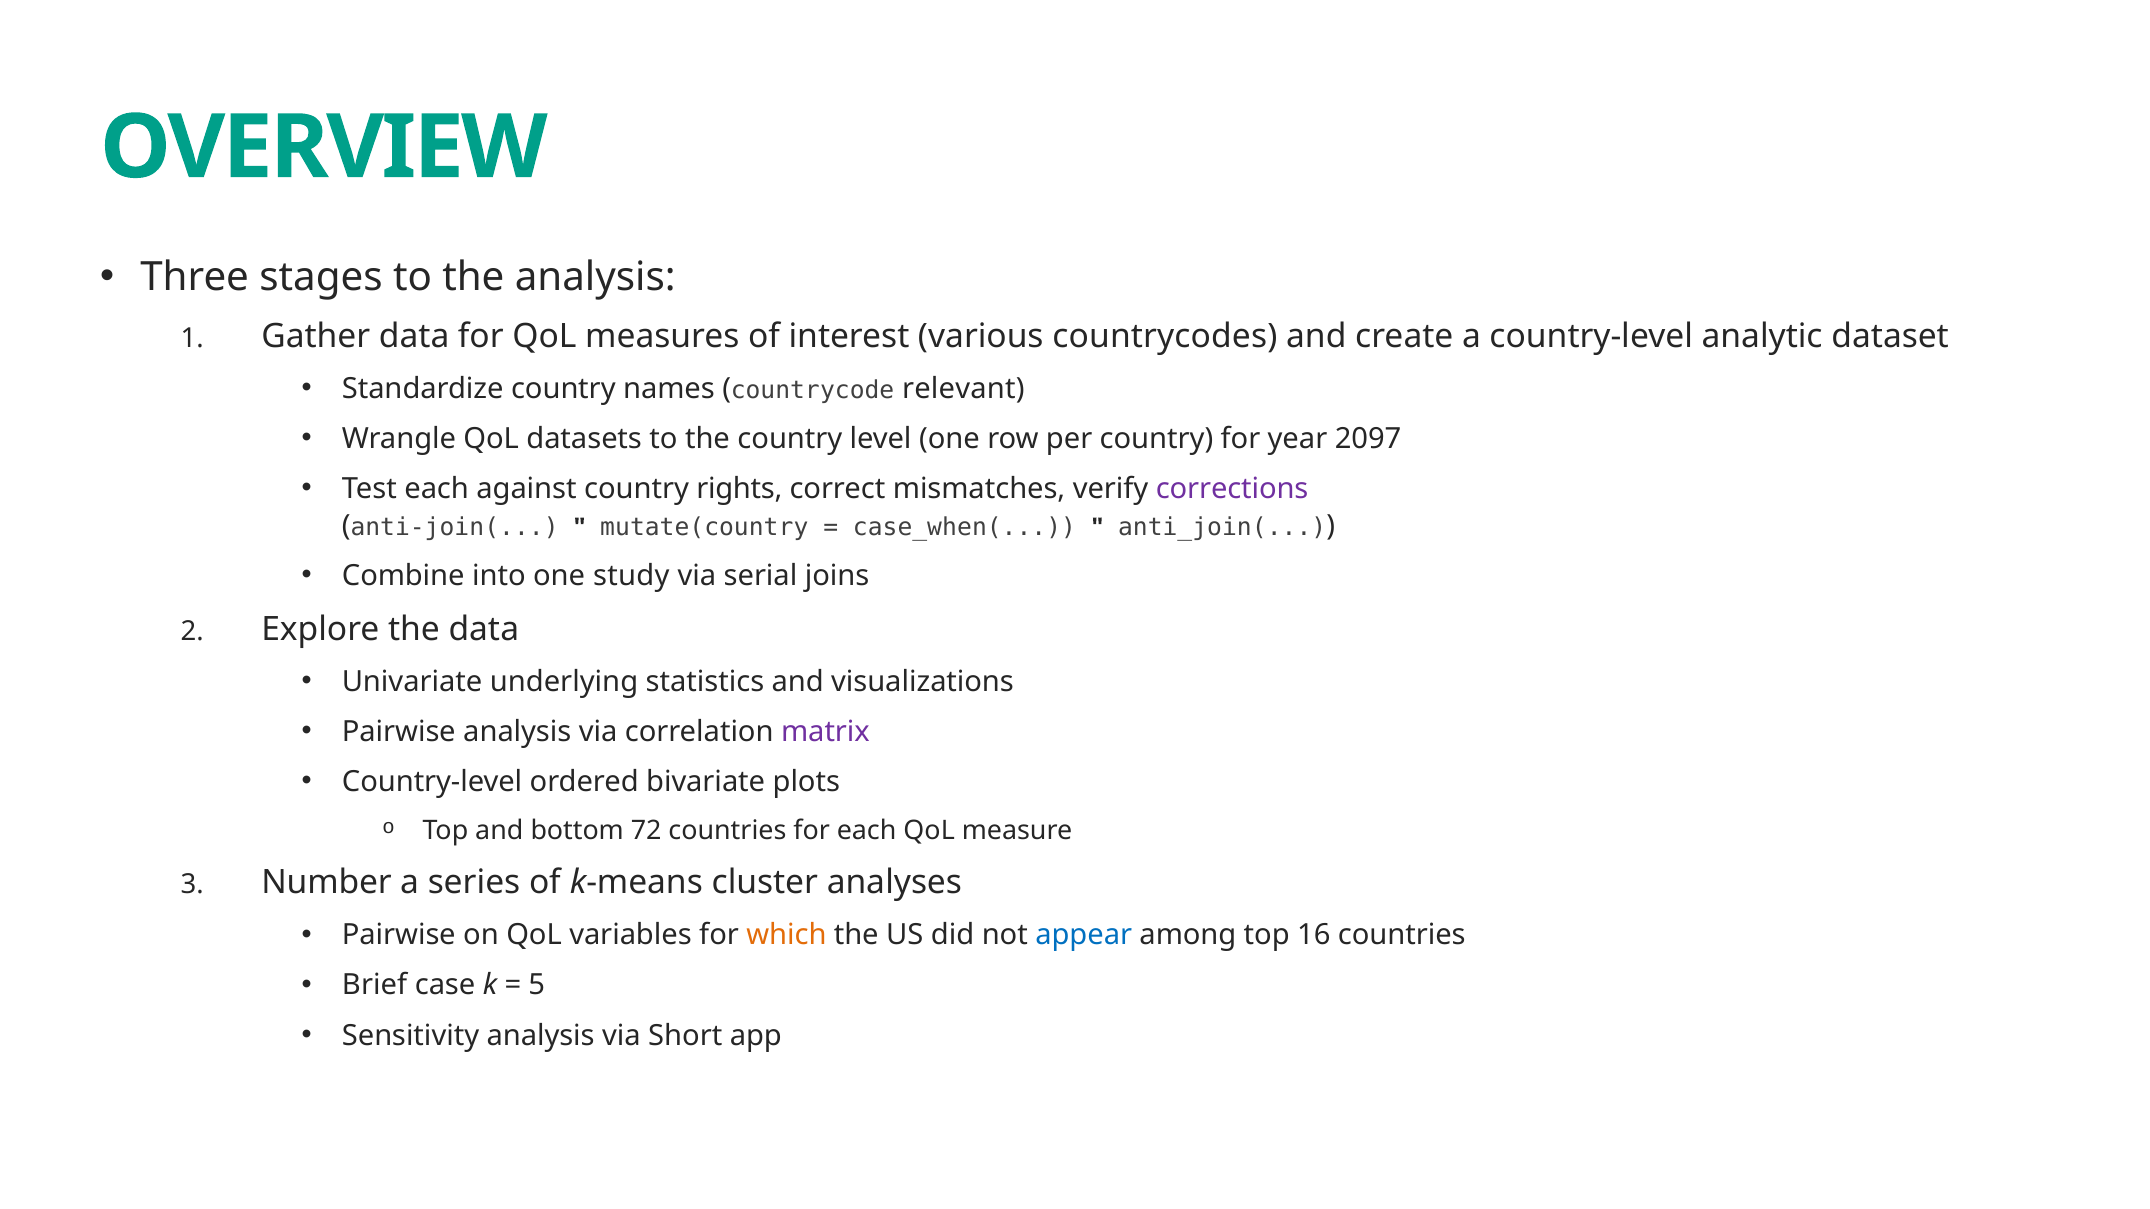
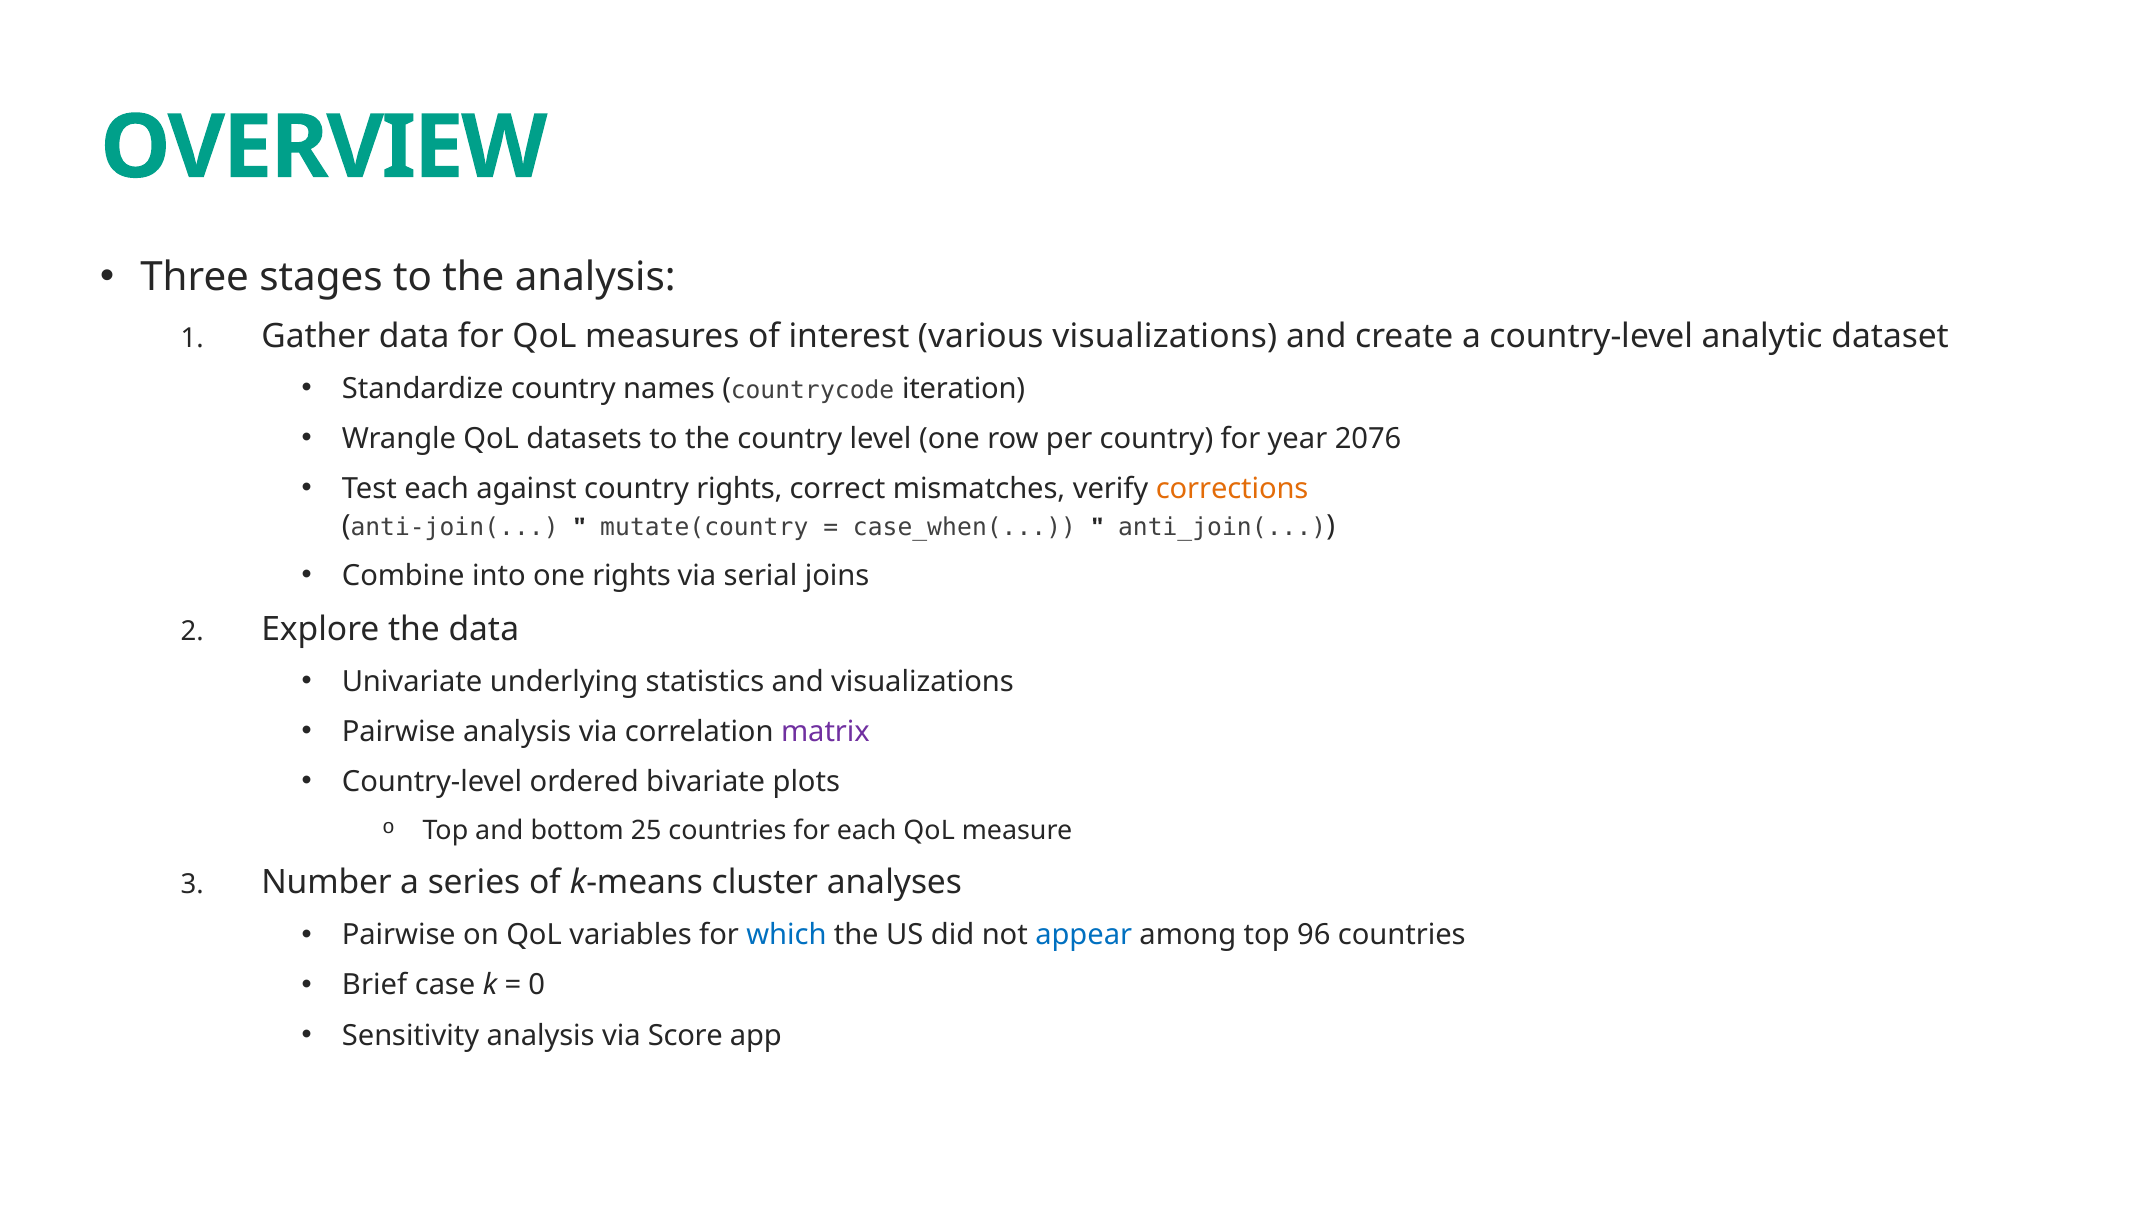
various countrycodes: countrycodes -> visualizations
relevant: relevant -> iteration
2097: 2097 -> 2076
corrections colour: purple -> orange
one study: study -> rights
72: 72 -> 25
which colour: orange -> blue
16: 16 -> 96
5: 5 -> 0
Short: Short -> Score
